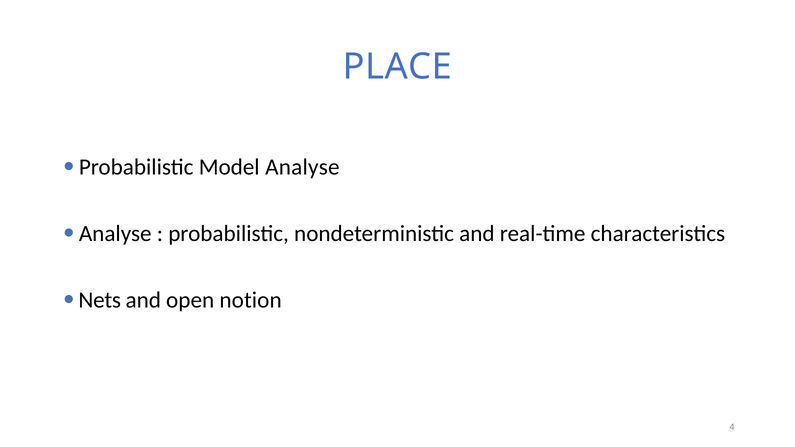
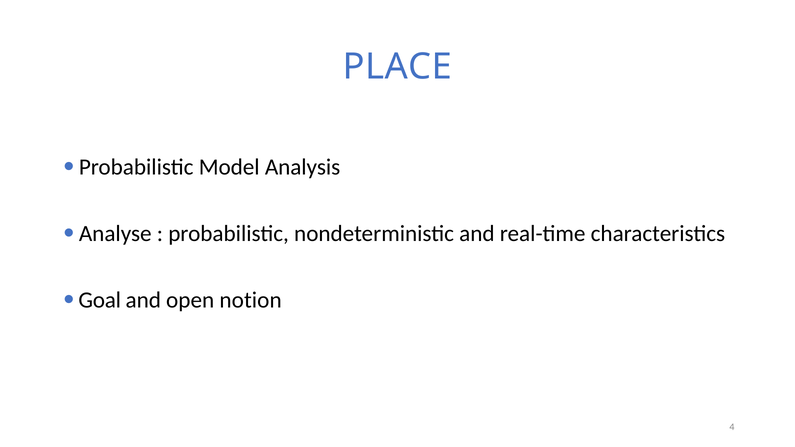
Model Analyse: Analyse -> Analysis
Nets: Nets -> Goal
